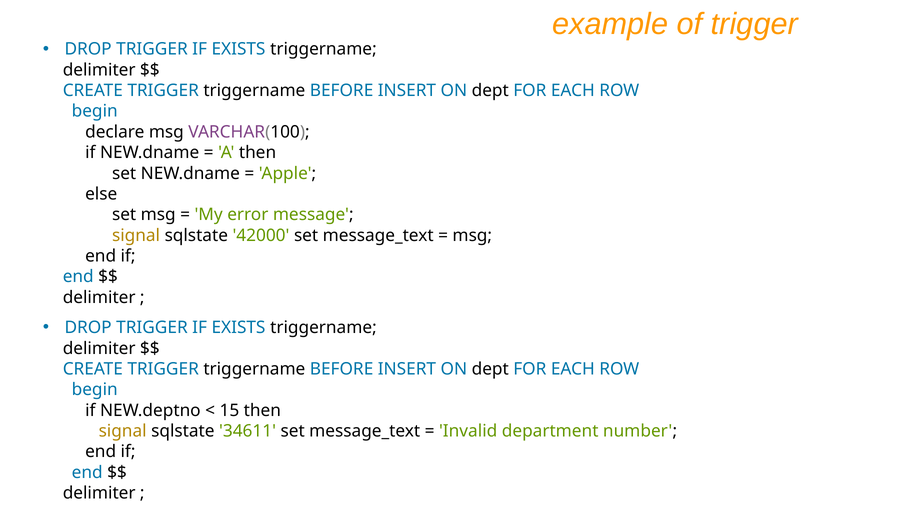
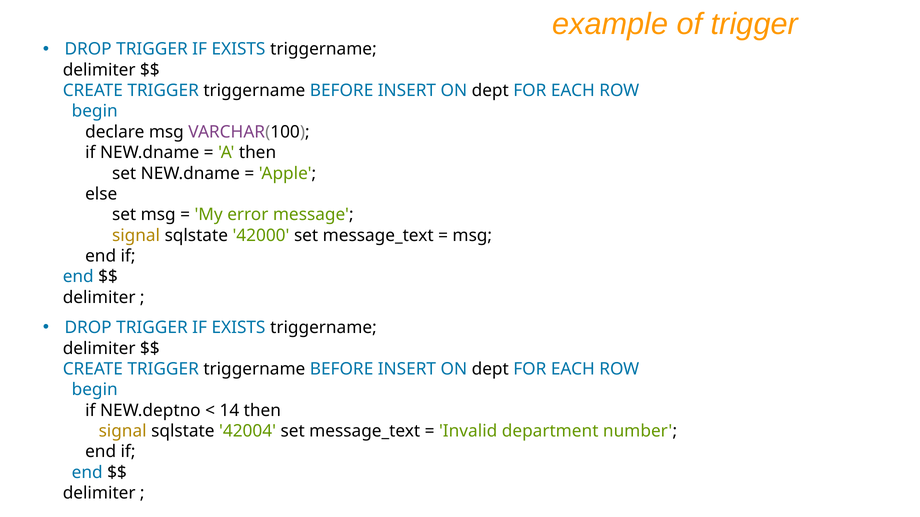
15: 15 -> 14
34611: 34611 -> 42004
